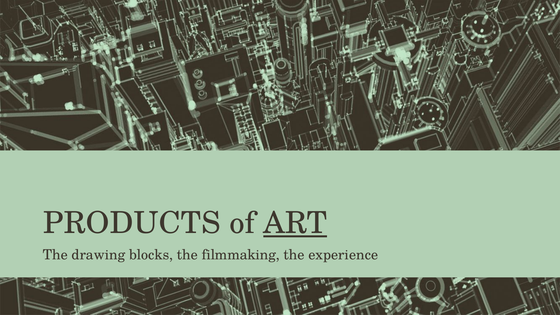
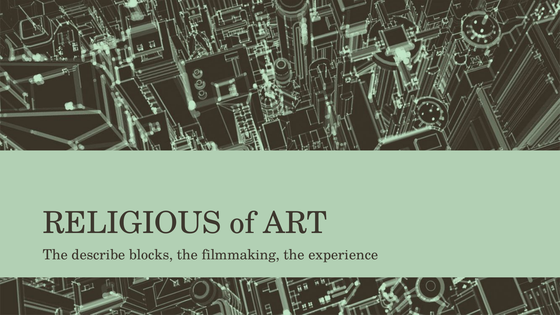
PRODUCTS: PRODUCTS -> RELIGIOUS
ART underline: present -> none
drawing: drawing -> describe
